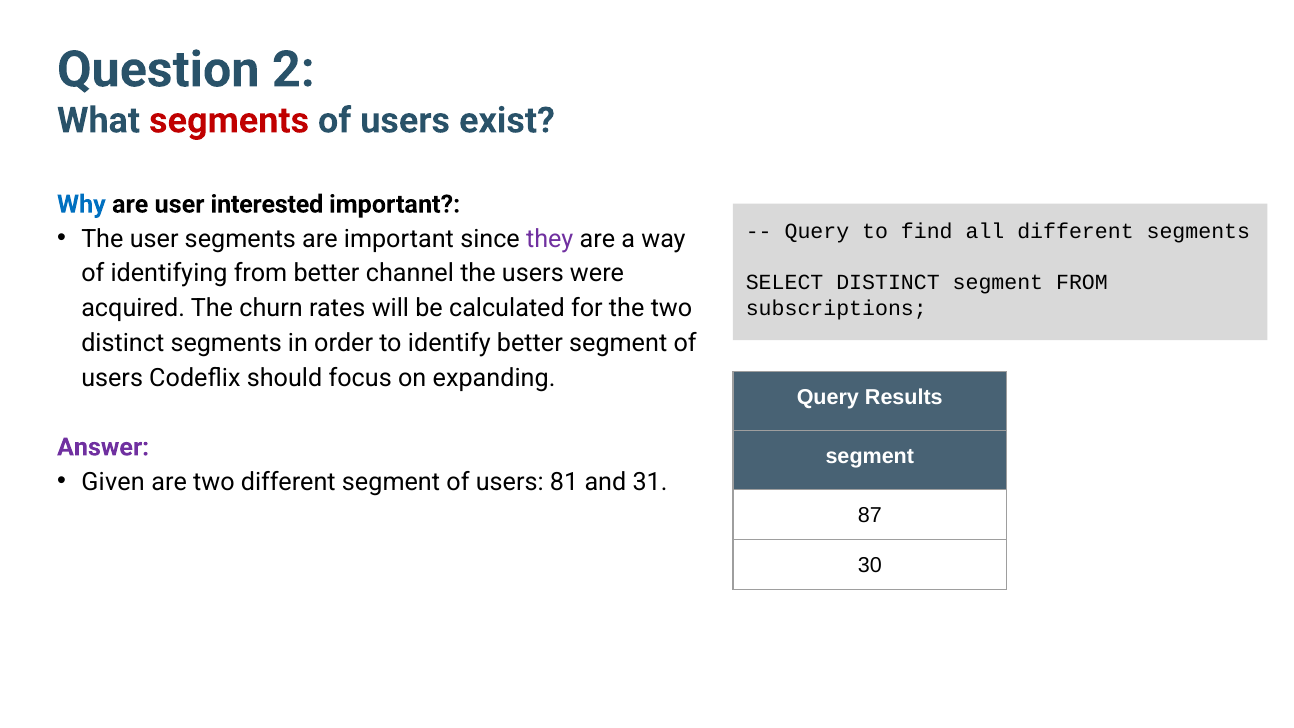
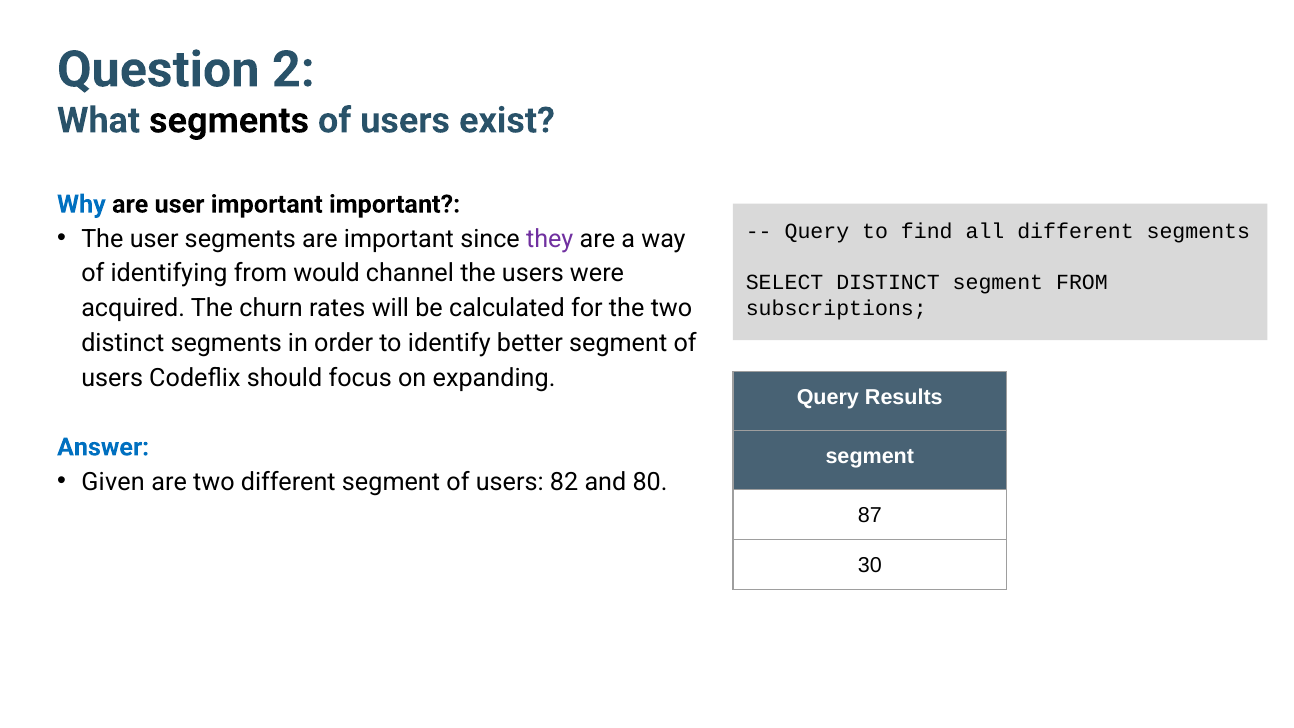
segments at (229, 121) colour: red -> black
user interested: interested -> important
from better: better -> would
Answer colour: purple -> blue
81: 81 -> 82
31: 31 -> 80
